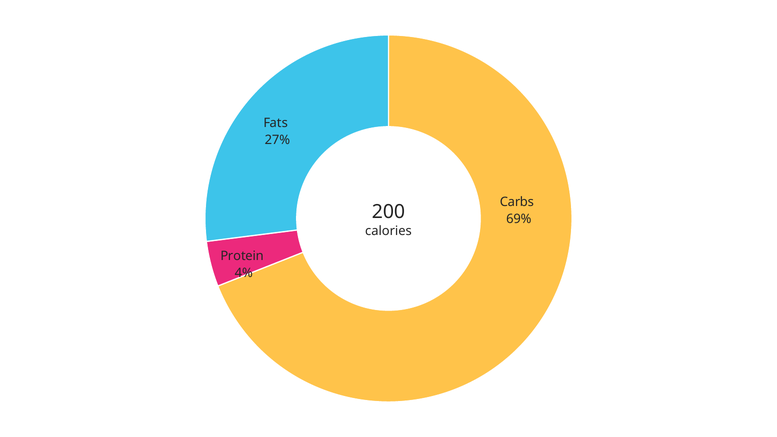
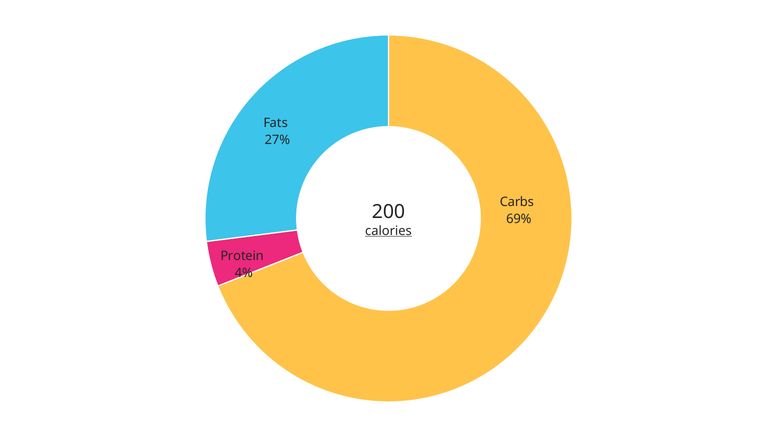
calories underline: none -> present
